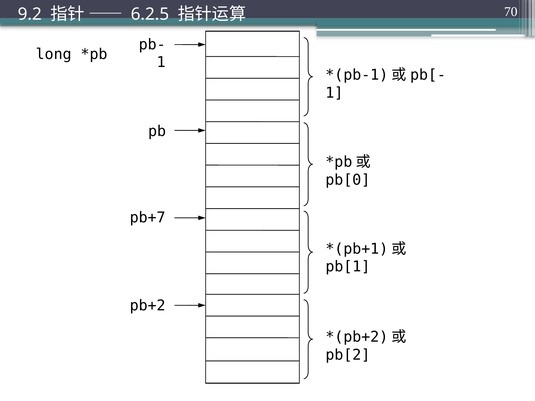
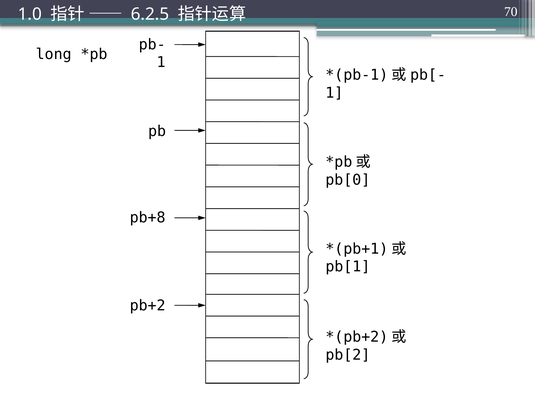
9.2: 9.2 -> 1.0
pb+7: pb+7 -> pb+8
